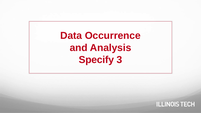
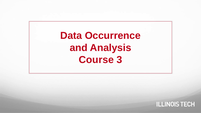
Specify: Specify -> Course
